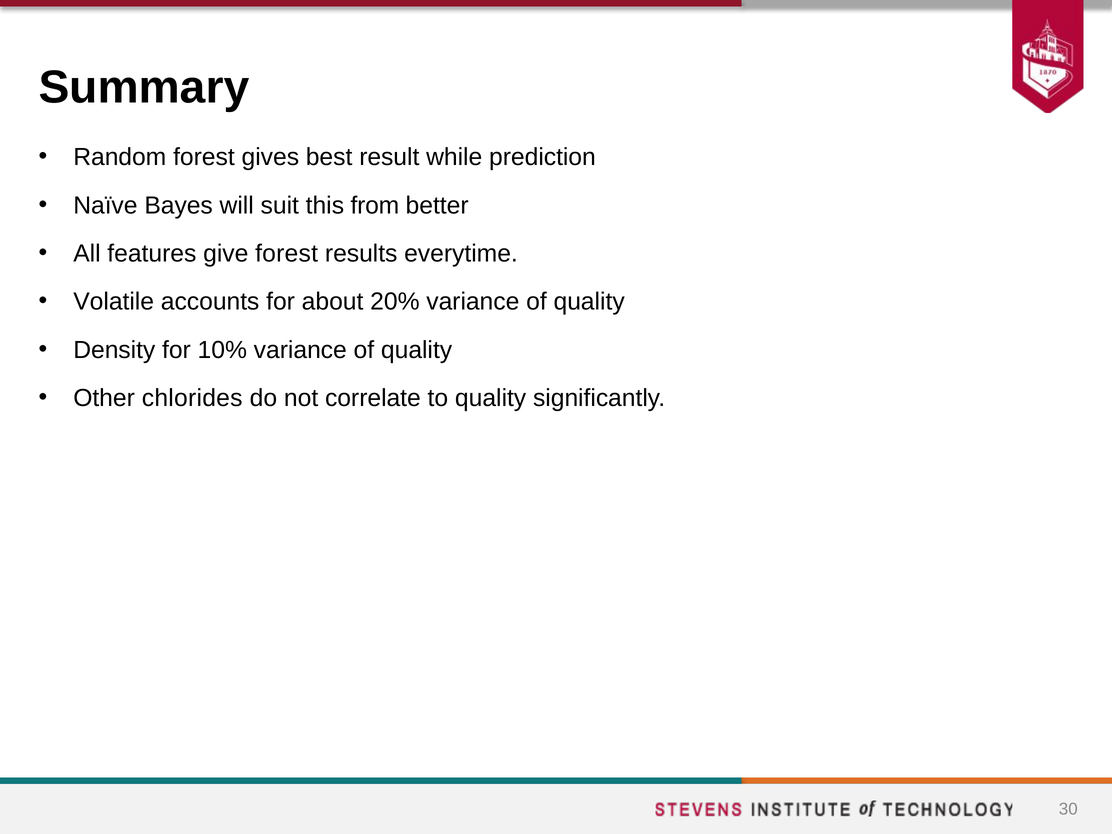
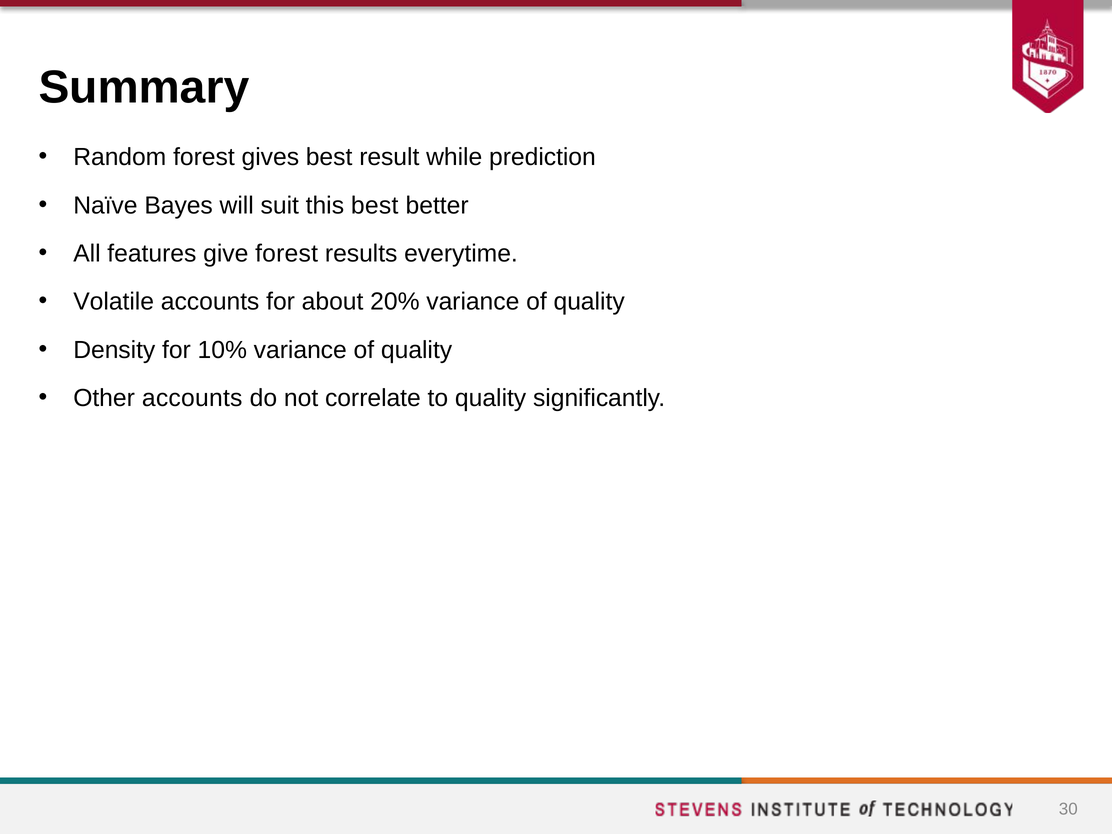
this from: from -> best
Other chlorides: chlorides -> accounts
